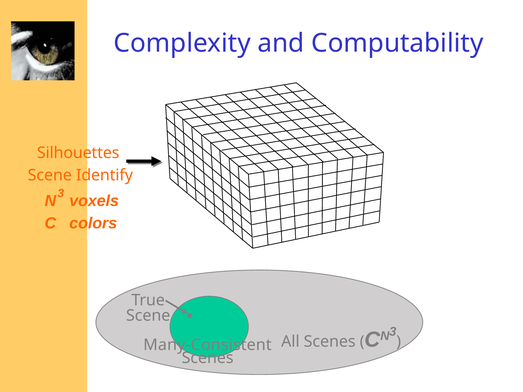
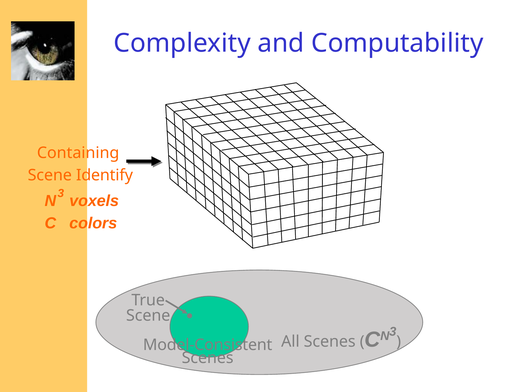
Silhouettes: Silhouettes -> Containing
Many-Consistent: Many-Consistent -> Model-Consistent
